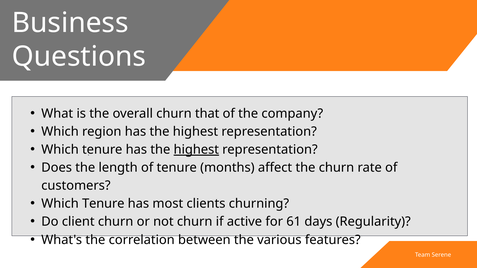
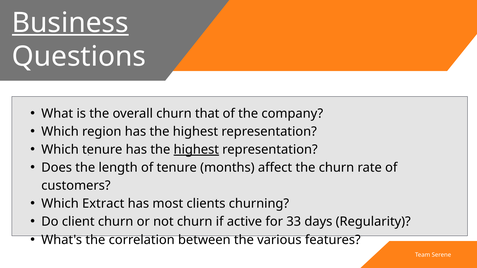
Business underline: none -> present
Tenure at (103, 204): Tenure -> Extract
61: 61 -> 33
